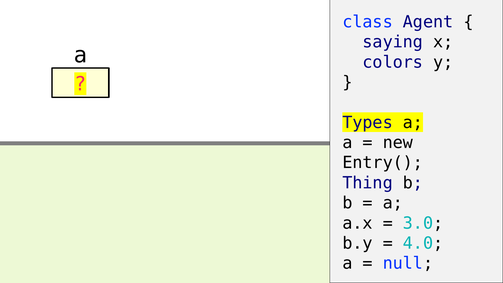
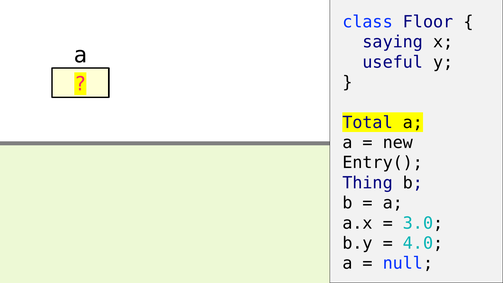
Agent: Agent -> Floor
colors: colors -> useful
Types: Types -> Total
